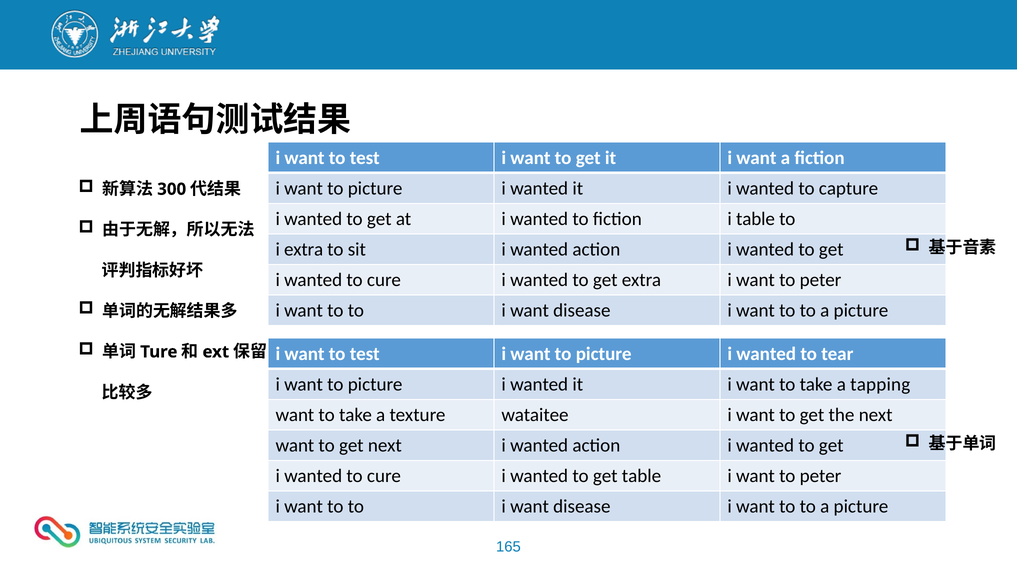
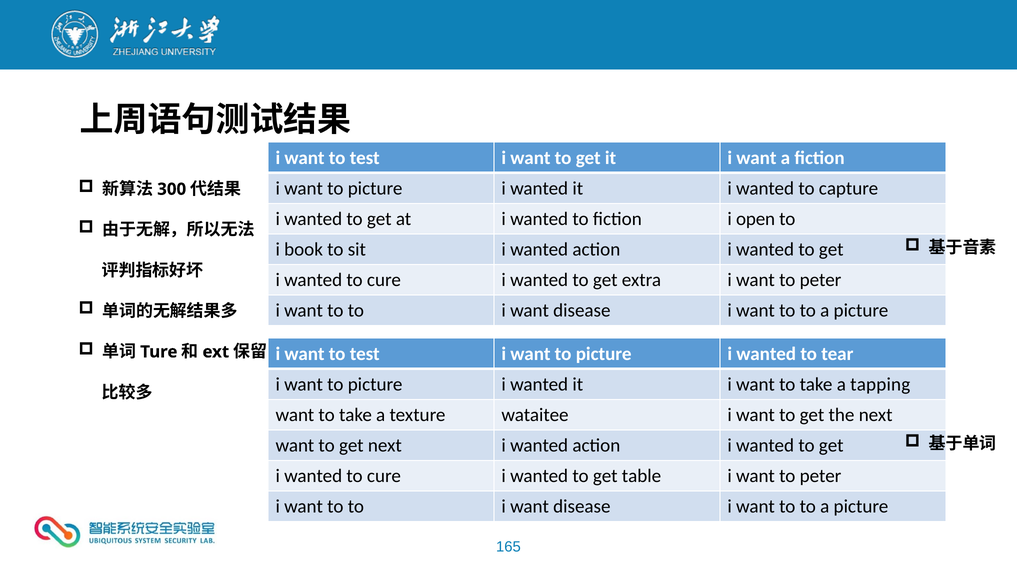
i table: table -> open
i extra: extra -> book
